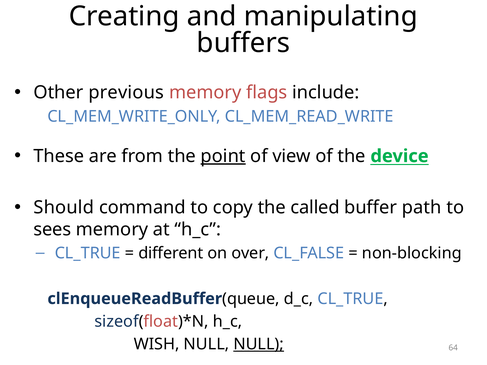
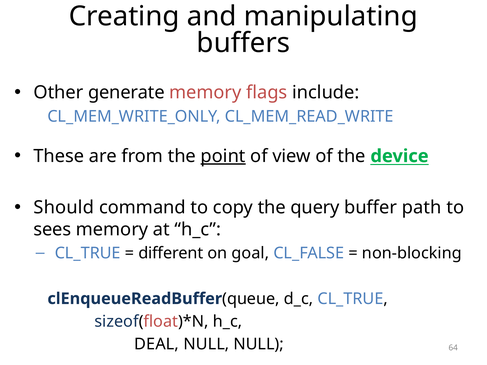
previous: previous -> generate
called: called -> query
over: over -> goal
WISH: WISH -> DEAL
NULL at (259, 344) underline: present -> none
